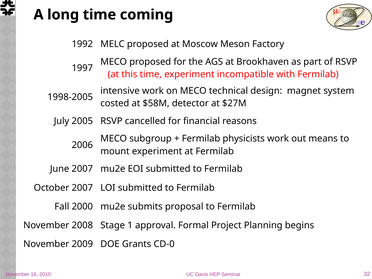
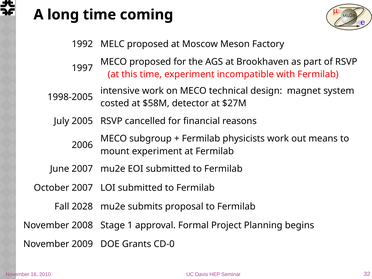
2000: 2000 -> 2028
